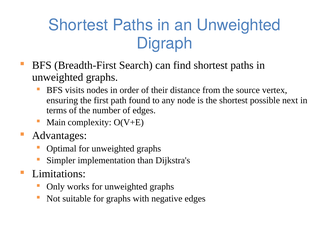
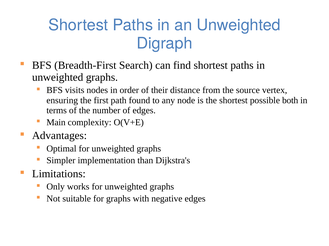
next: next -> both
